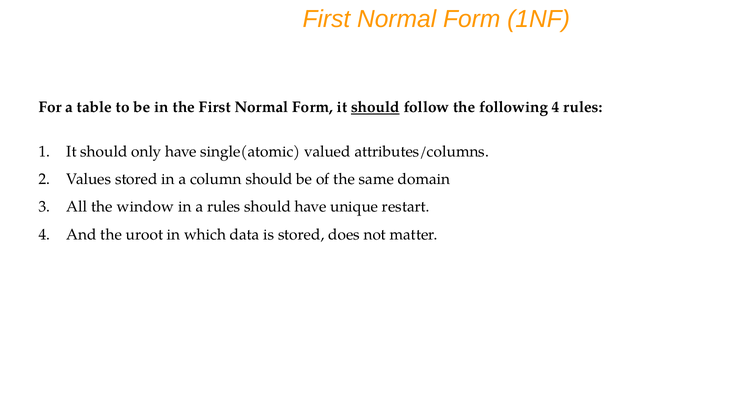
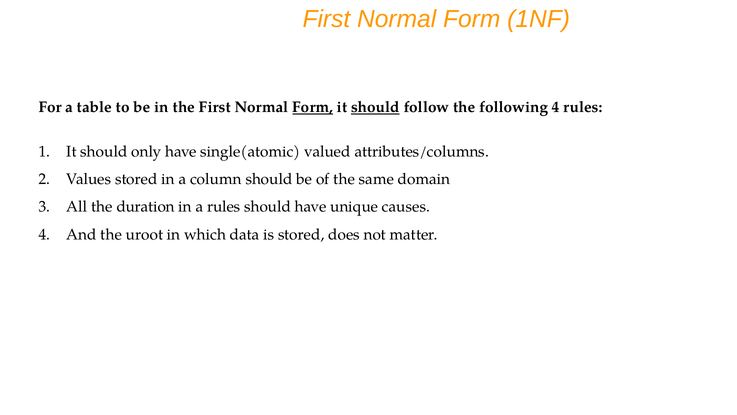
Form at (313, 107) underline: none -> present
window: window -> duration
restart: restart -> causes
